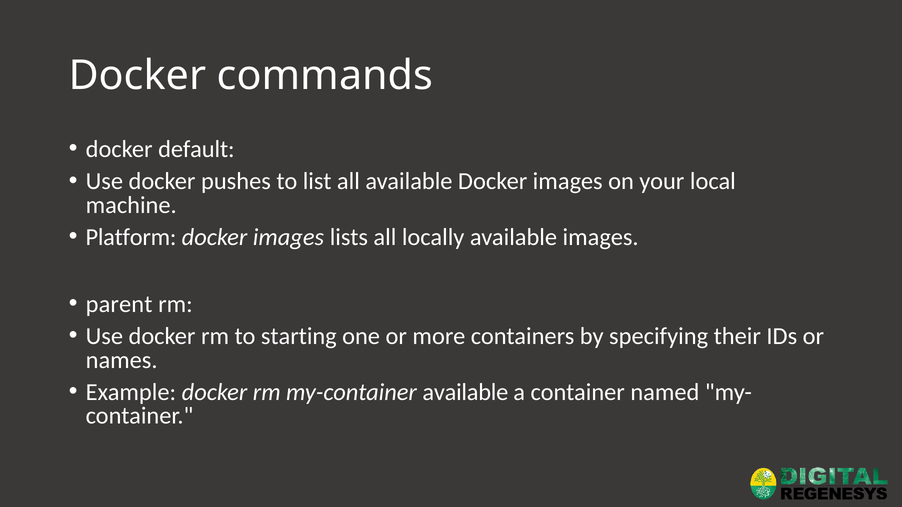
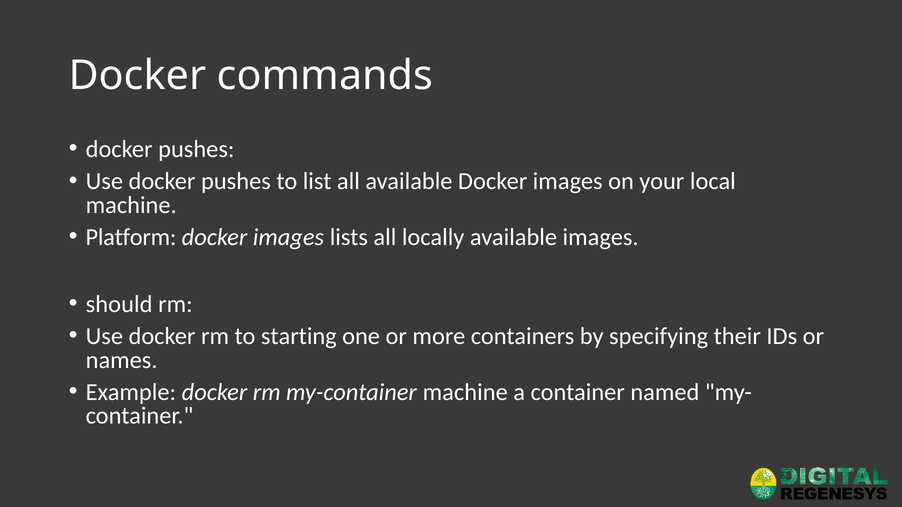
default at (196, 149): default -> pushes
parent: parent -> should
my-container available: available -> machine
